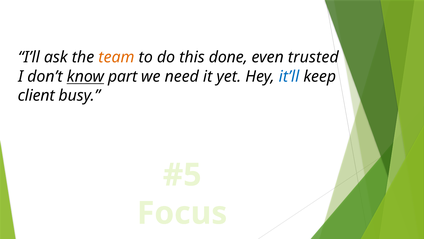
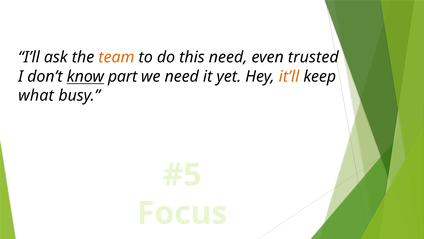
this done: done -> need
it’ll colour: blue -> orange
client: client -> what
